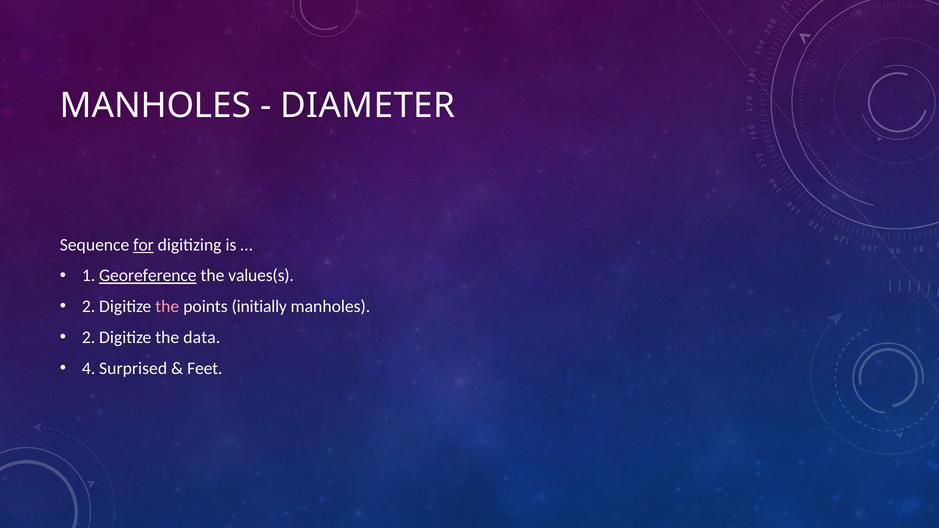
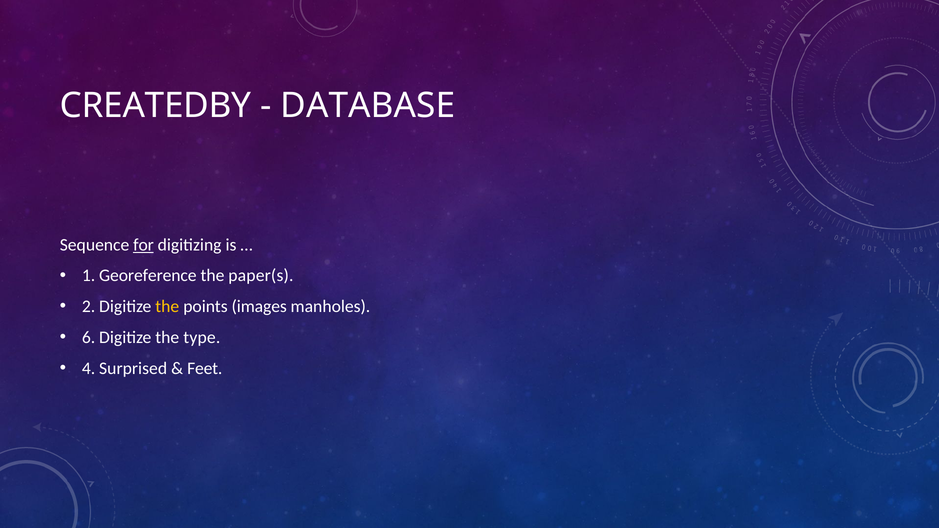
MANHOLES at (155, 105): MANHOLES -> CREATEDBY
DIAMETER: DIAMETER -> DATABASE
Georeference underline: present -> none
values(s: values(s -> paper(s
the at (167, 307) colour: pink -> yellow
initially: initially -> images
2 at (89, 338): 2 -> 6
data: data -> type
